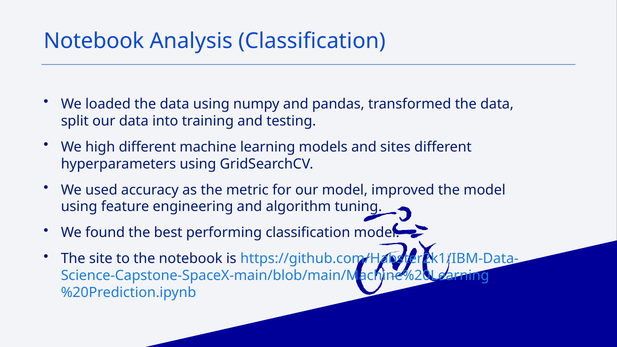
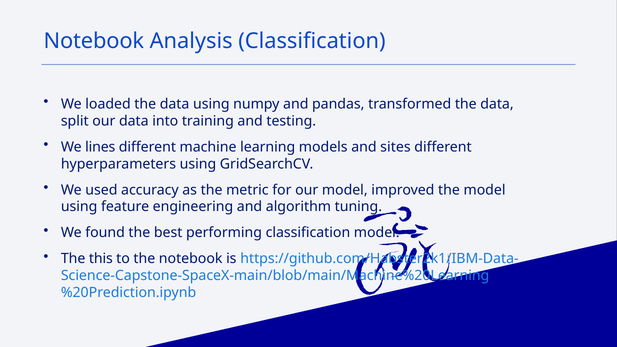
high: high -> lines
site: site -> this
